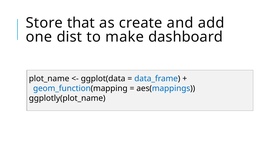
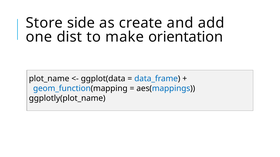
that: that -> side
dashboard: dashboard -> orientation
